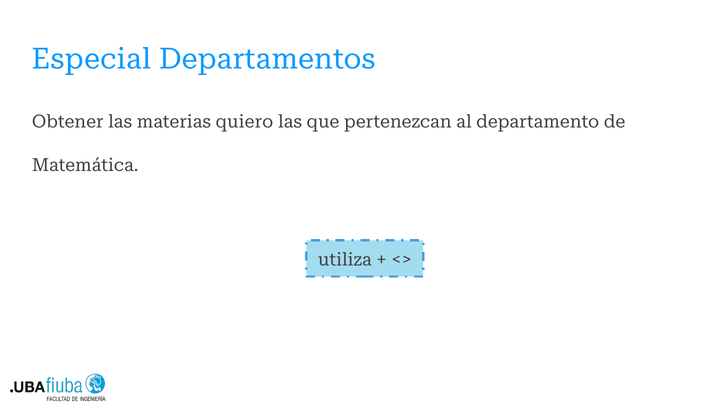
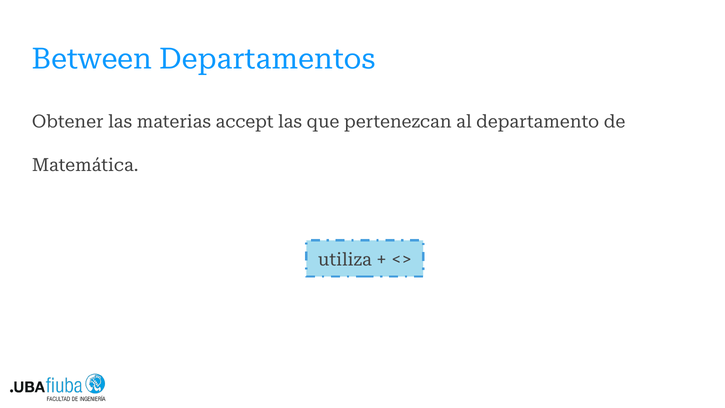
Especial: Especial -> Between
quiero: quiero -> accept
